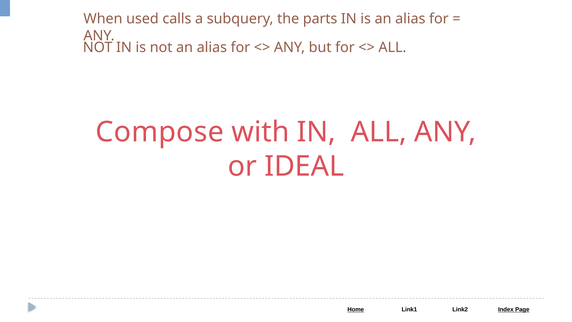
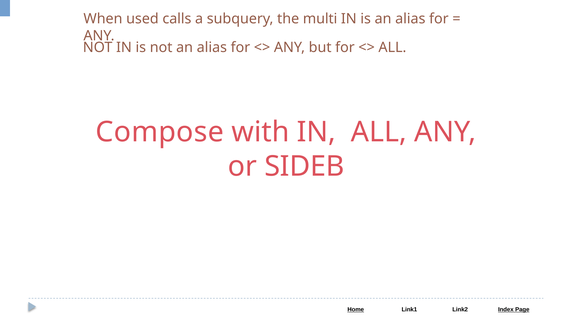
parts: parts -> multi
IDEAL: IDEAL -> SIDEB
